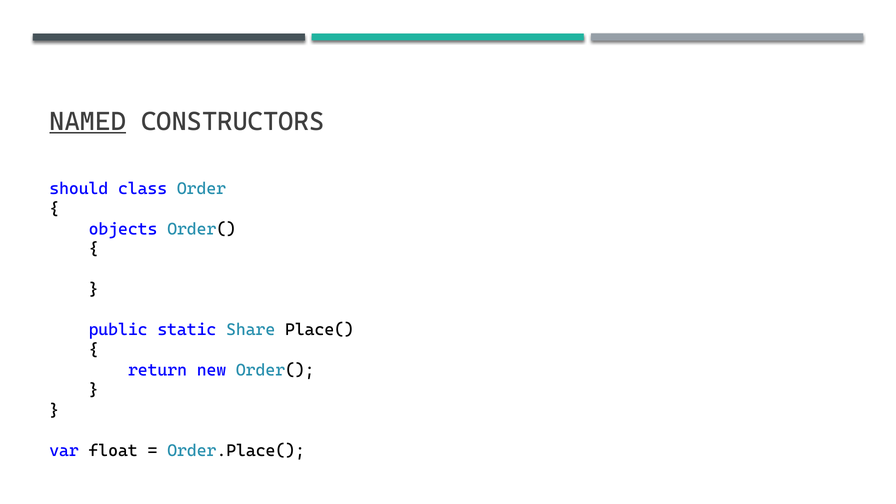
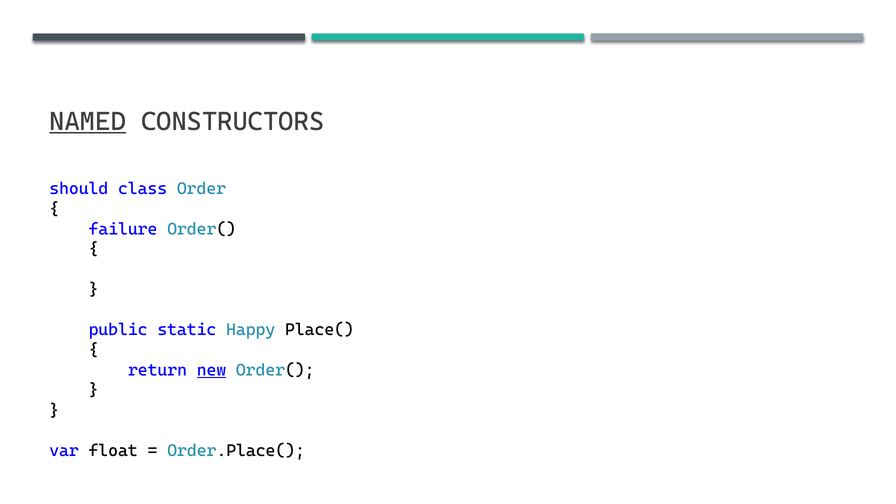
objects: objects -> failure
Share: Share -> Happy
new underline: none -> present
